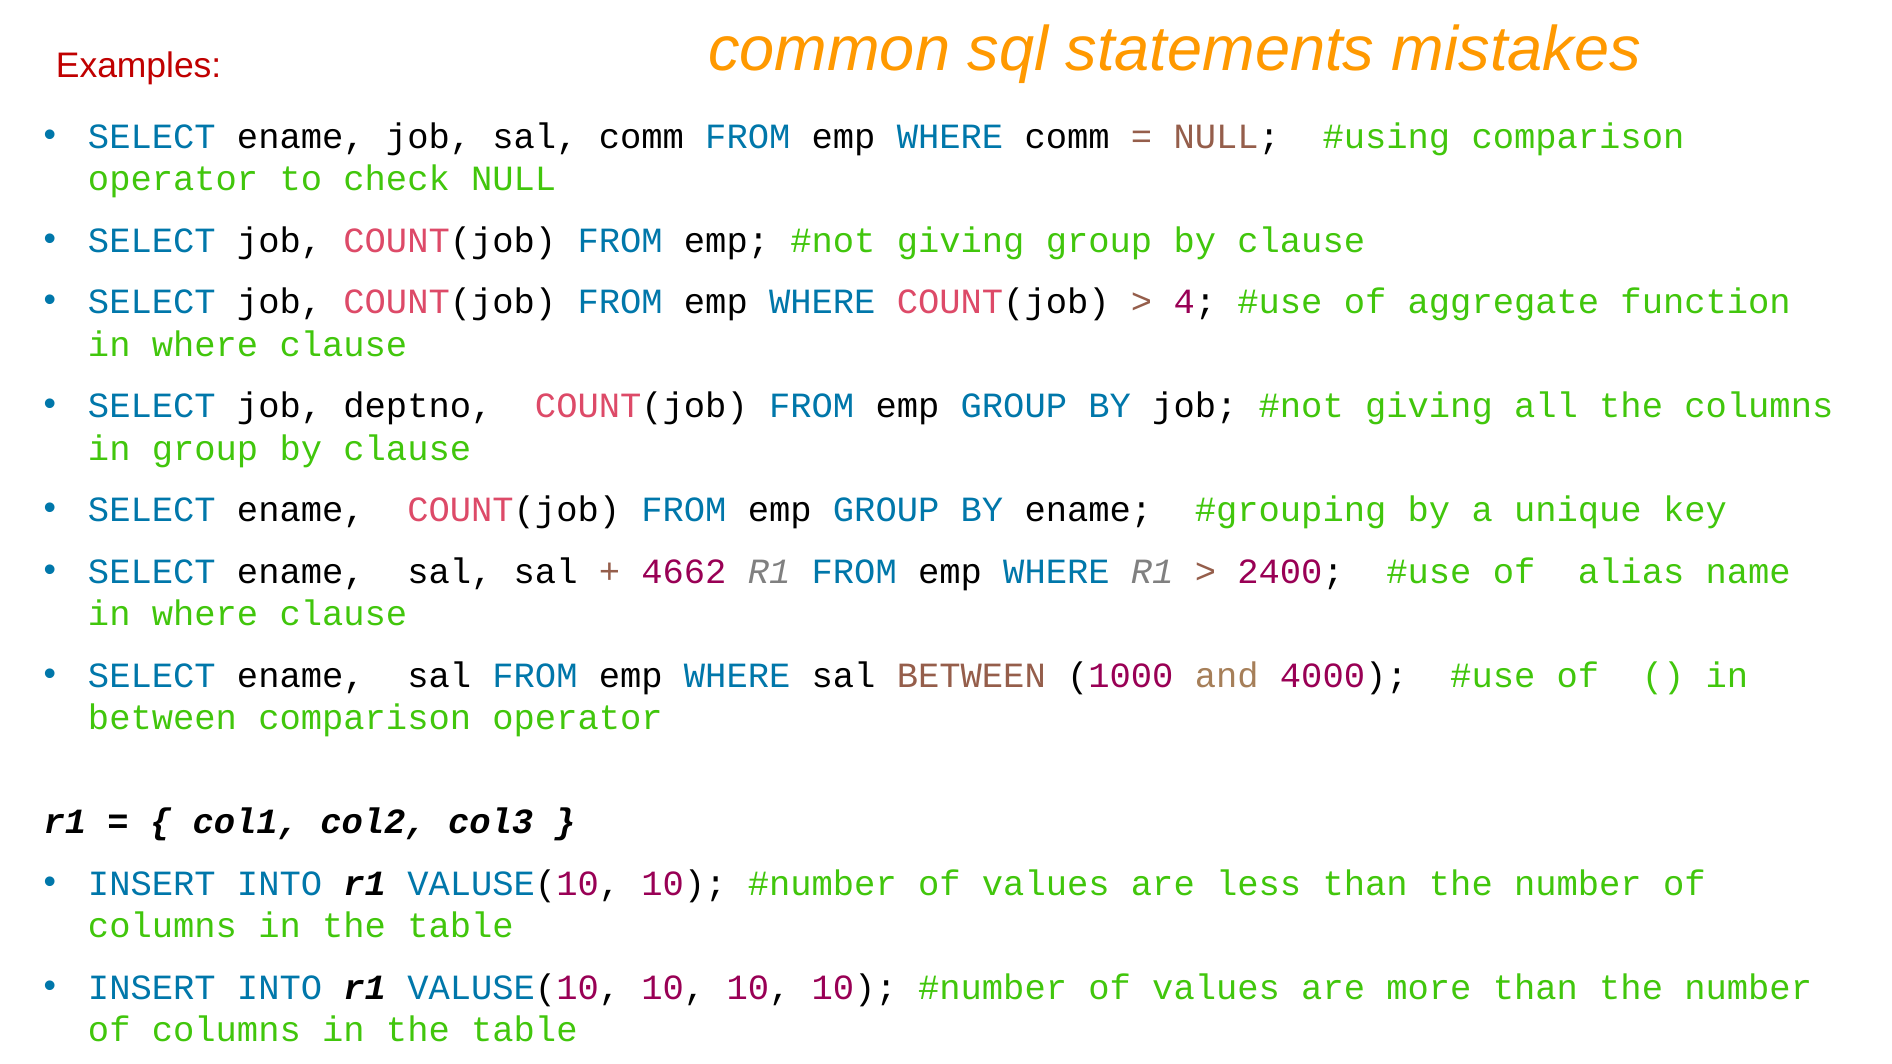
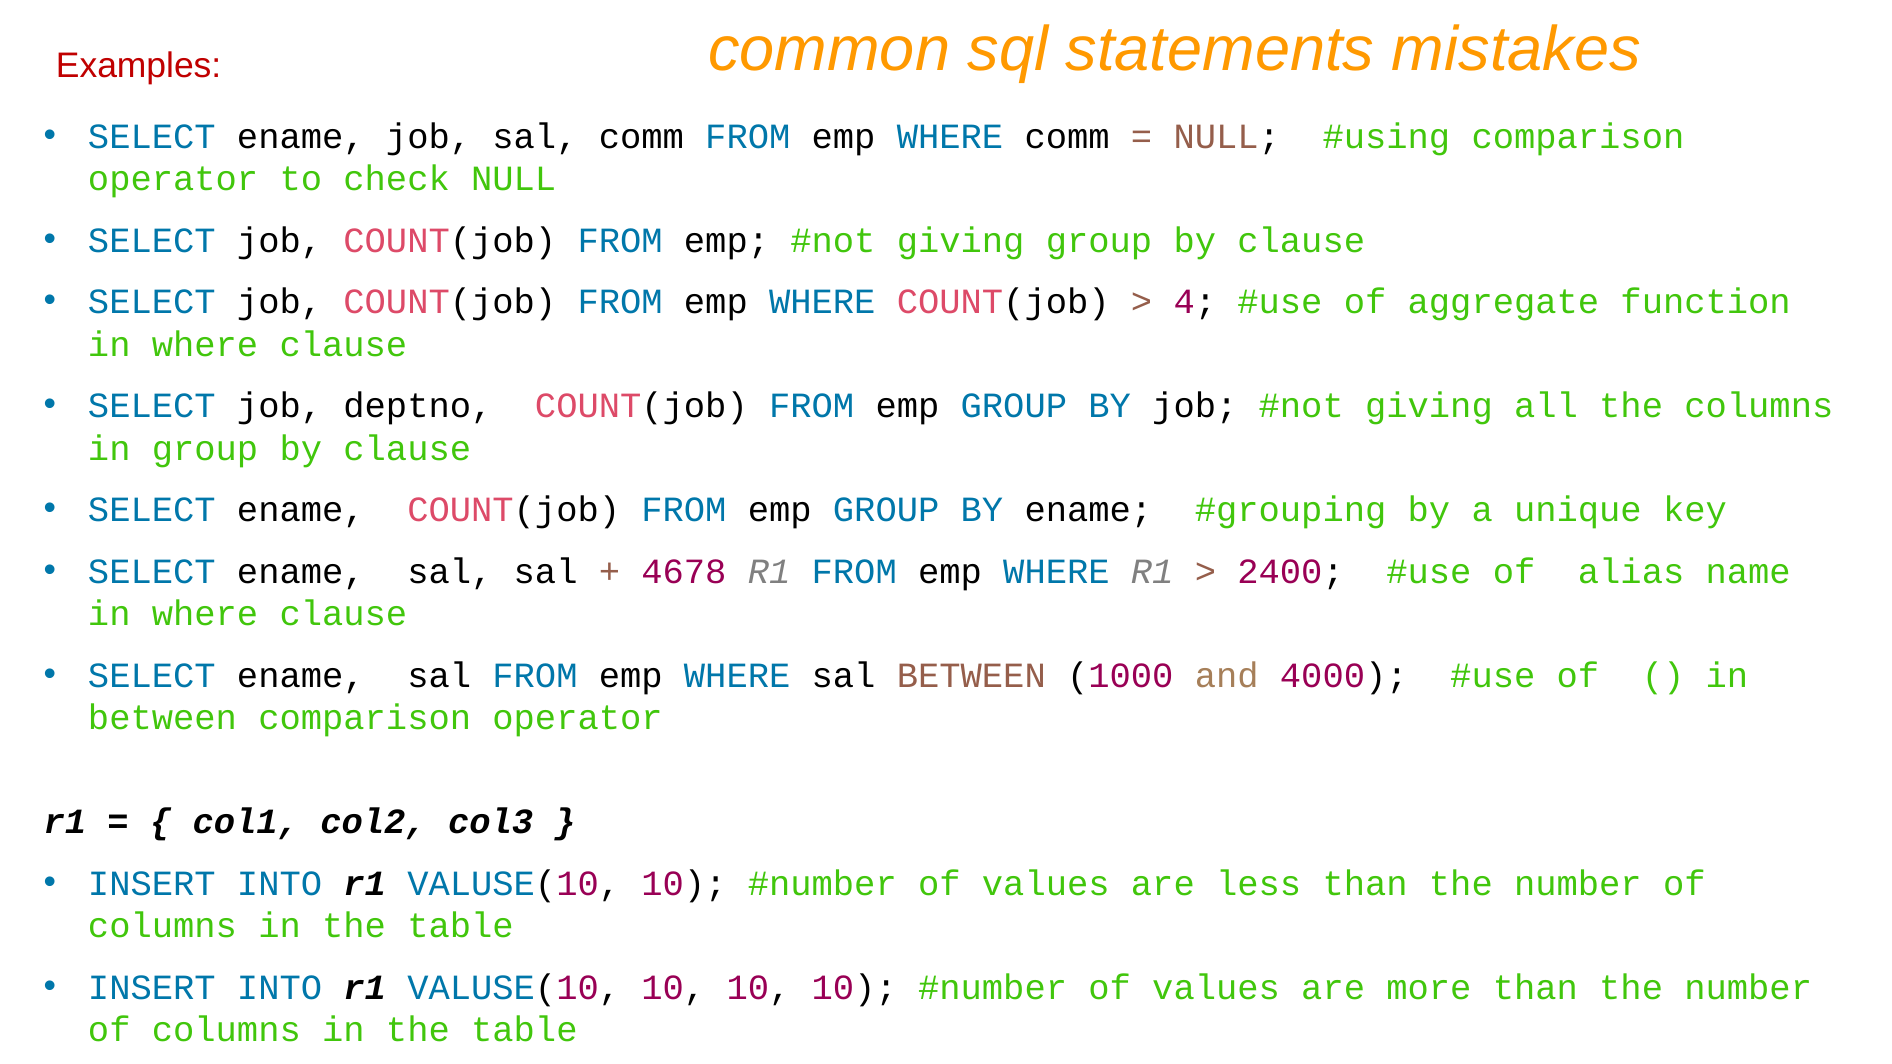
4662: 4662 -> 4678
